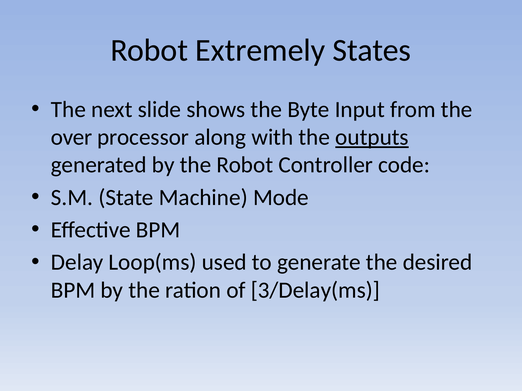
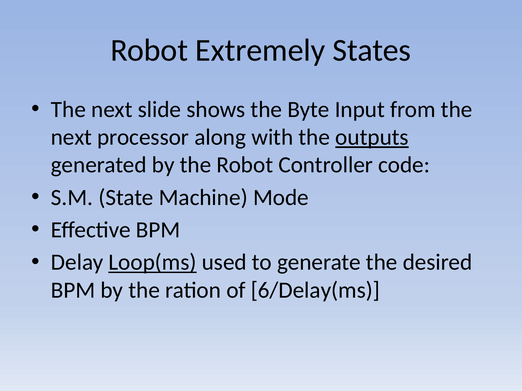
over at (71, 137): over -> next
Loop(ms underline: none -> present
3/Delay(ms: 3/Delay(ms -> 6/Delay(ms
